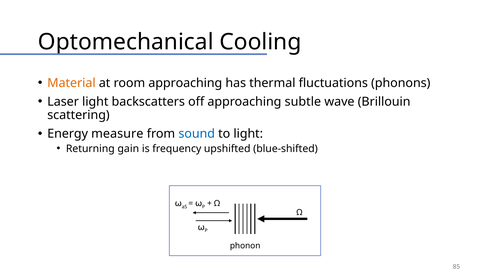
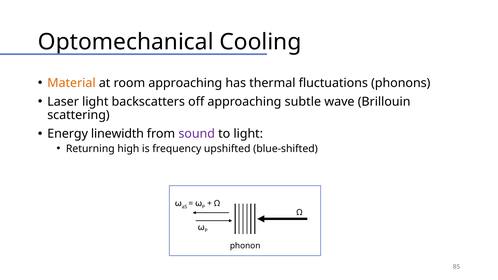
measure: measure -> linewidth
sound colour: blue -> purple
gain: gain -> high
